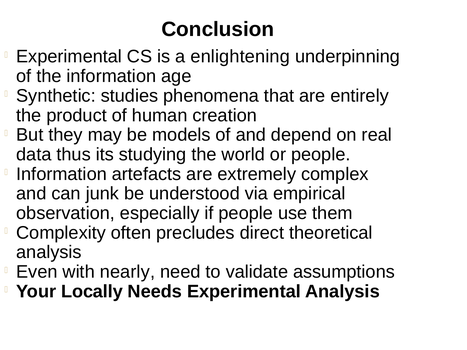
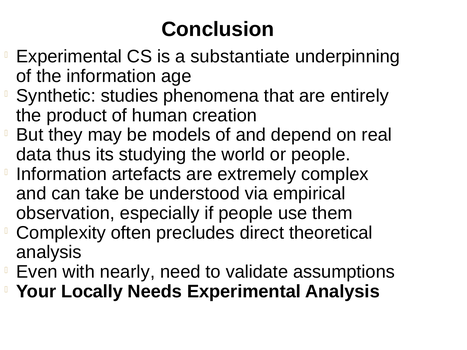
enlightening: enlightening -> substantiate
junk: junk -> take
